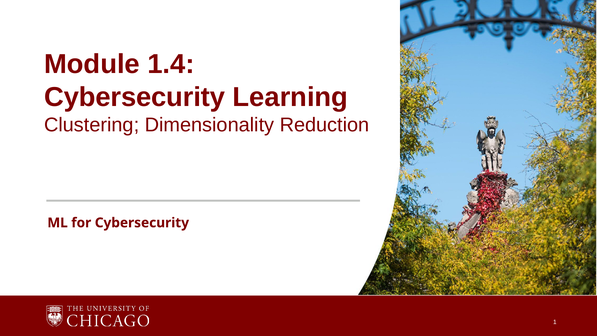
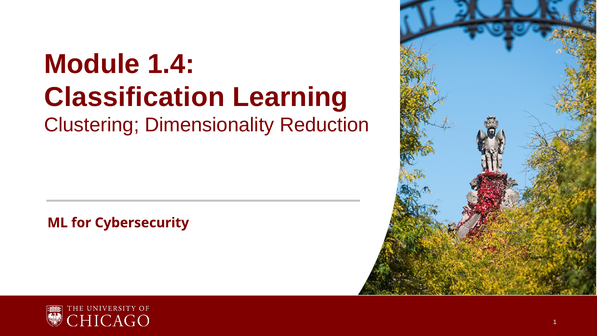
Cybersecurity at (135, 97): Cybersecurity -> Classification
